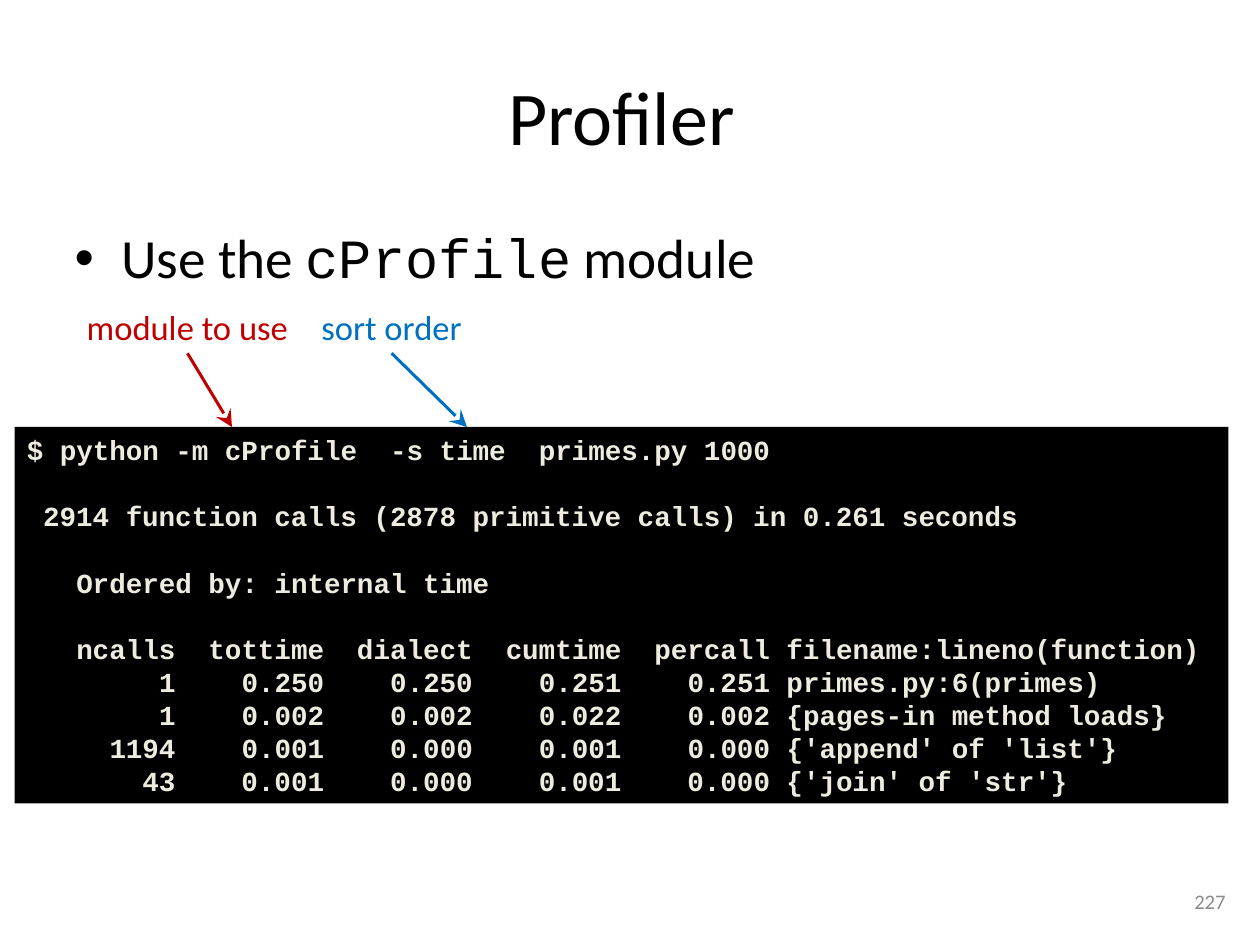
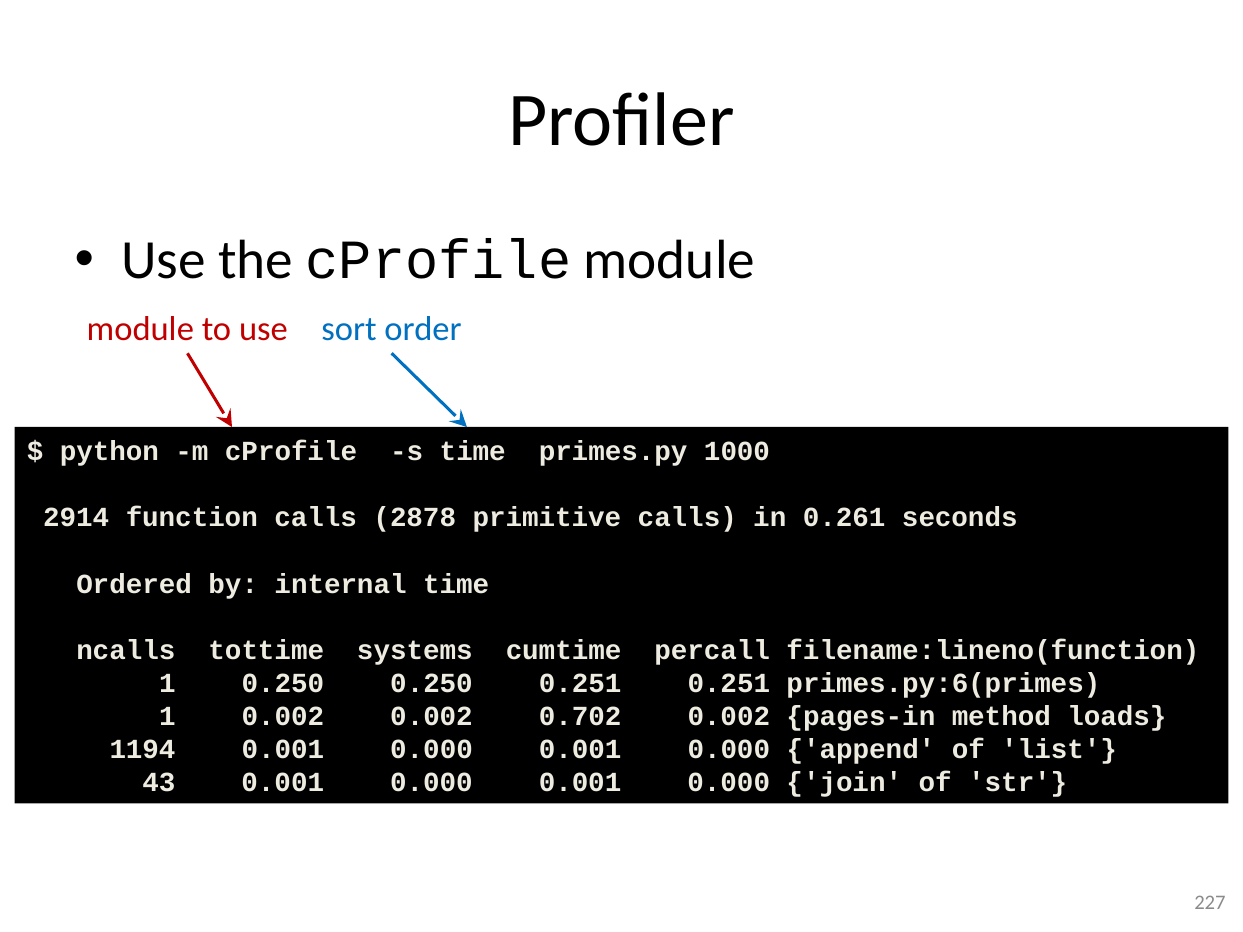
dialect: dialect -> systems
0.022: 0.022 -> 0.702
